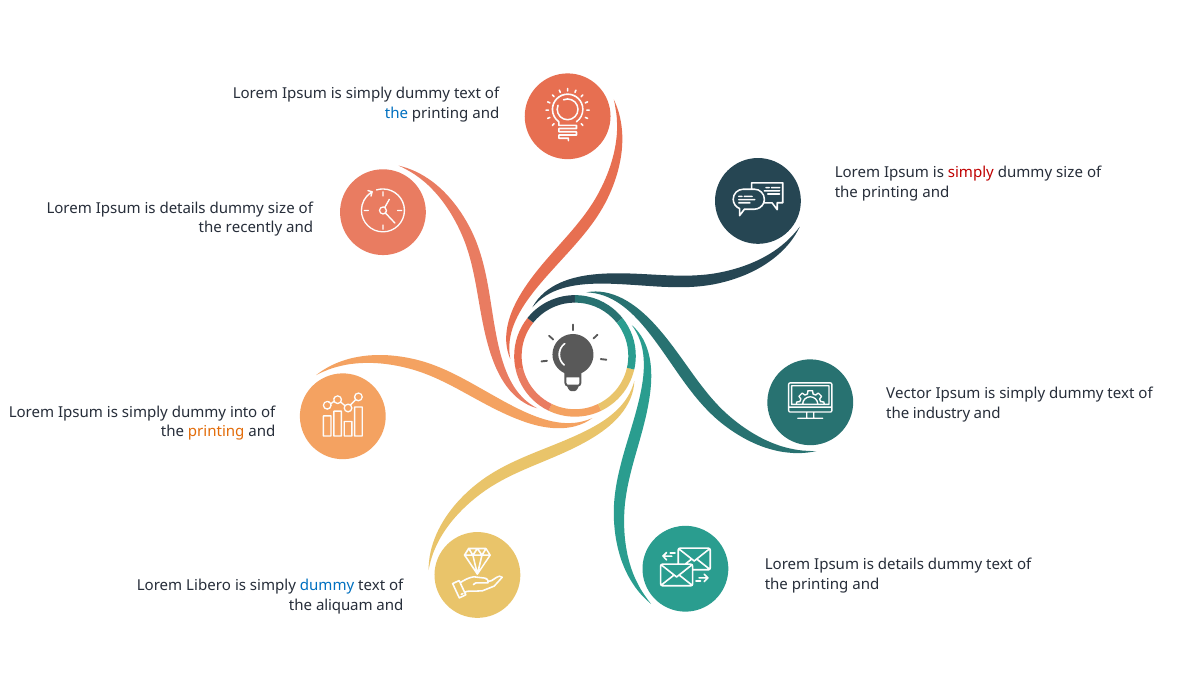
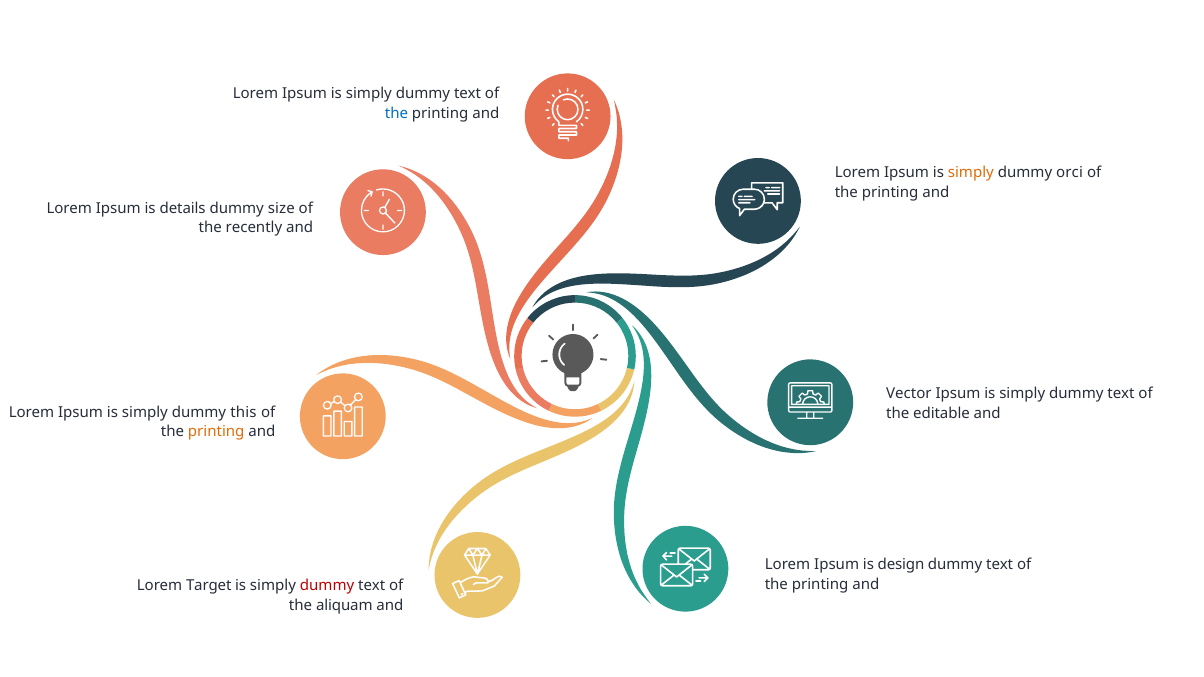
simply at (971, 173) colour: red -> orange
size at (1070, 173): size -> orci
into: into -> this
industry: industry -> editable
details at (901, 565): details -> design
Libero: Libero -> Target
dummy at (327, 586) colour: blue -> red
